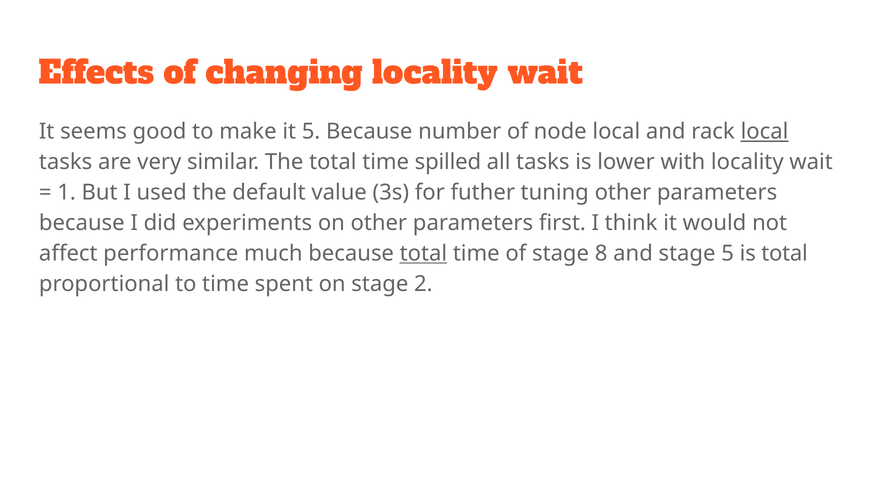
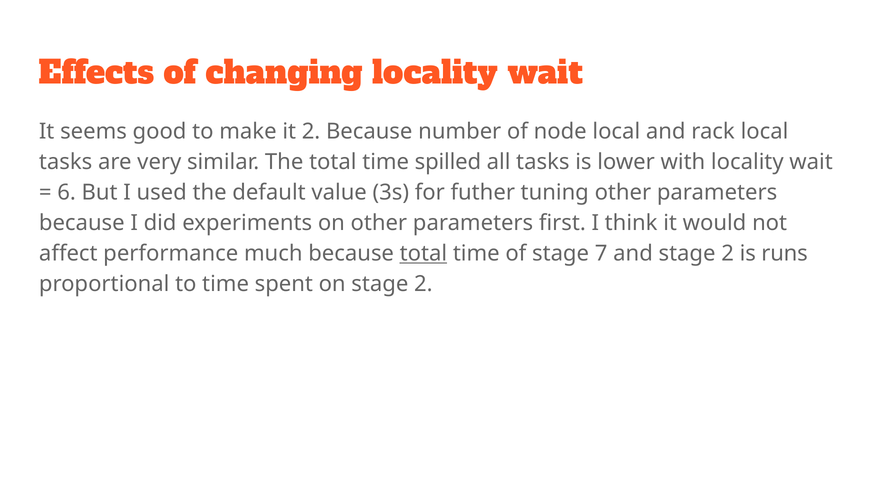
it 5: 5 -> 2
local at (764, 132) underline: present -> none
1: 1 -> 6
8: 8 -> 7
and stage 5: 5 -> 2
is total: total -> runs
